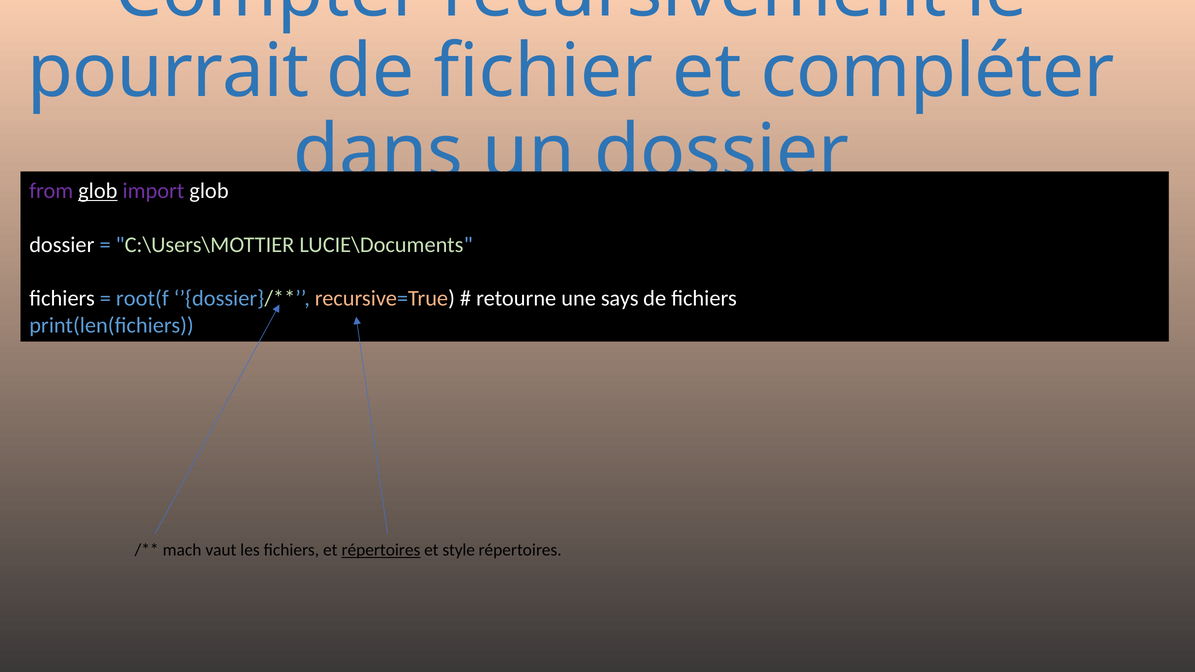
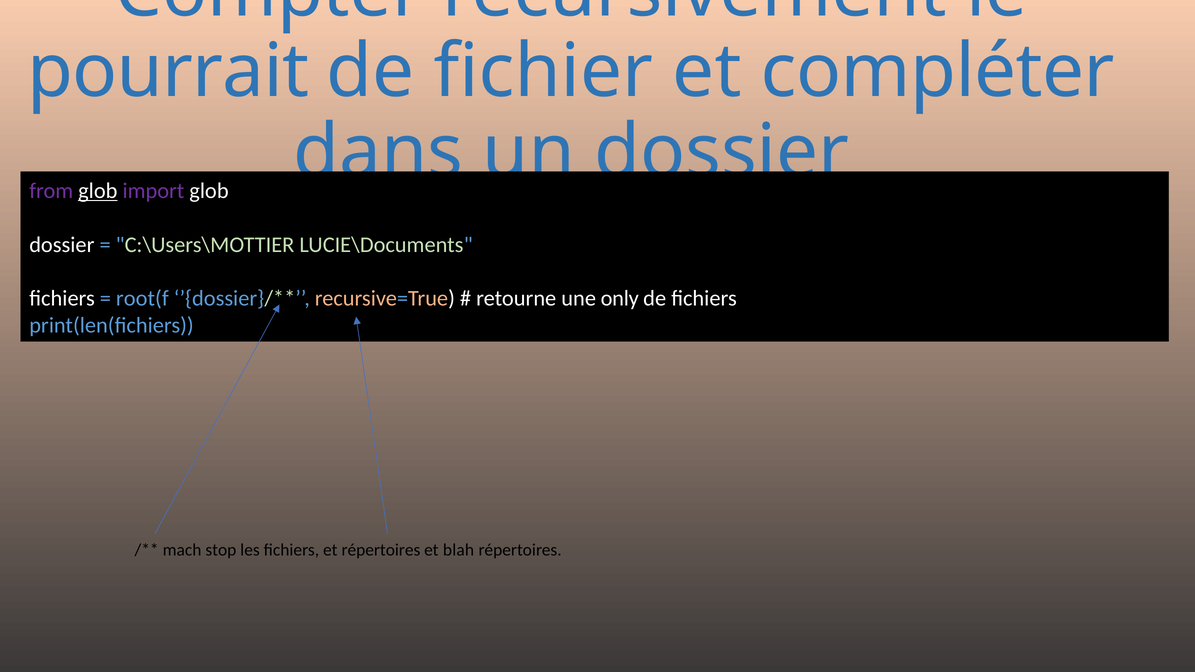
says: says -> only
vaut: vaut -> stop
répertoires at (381, 550) underline: present -> none
style: style -> blah
